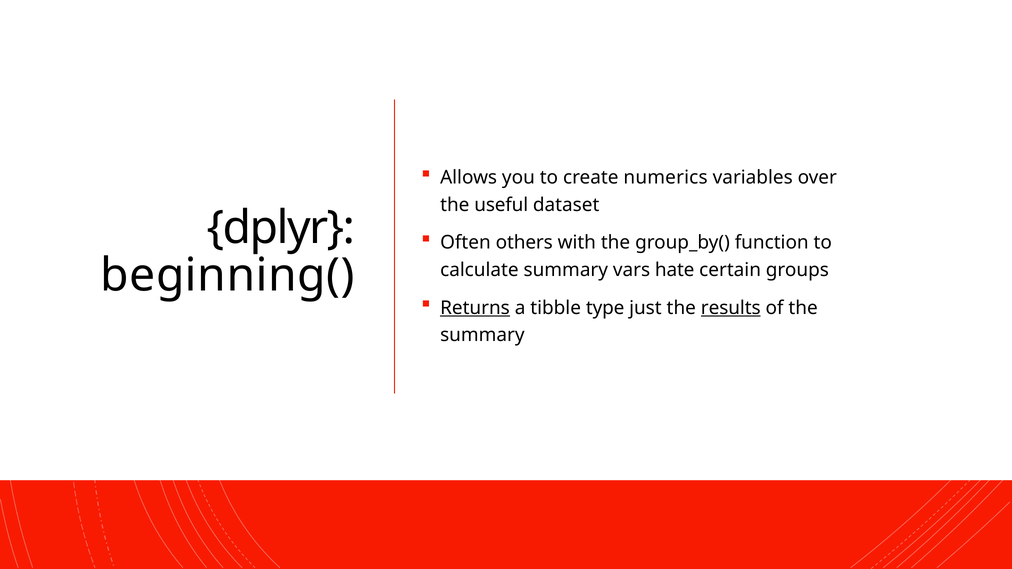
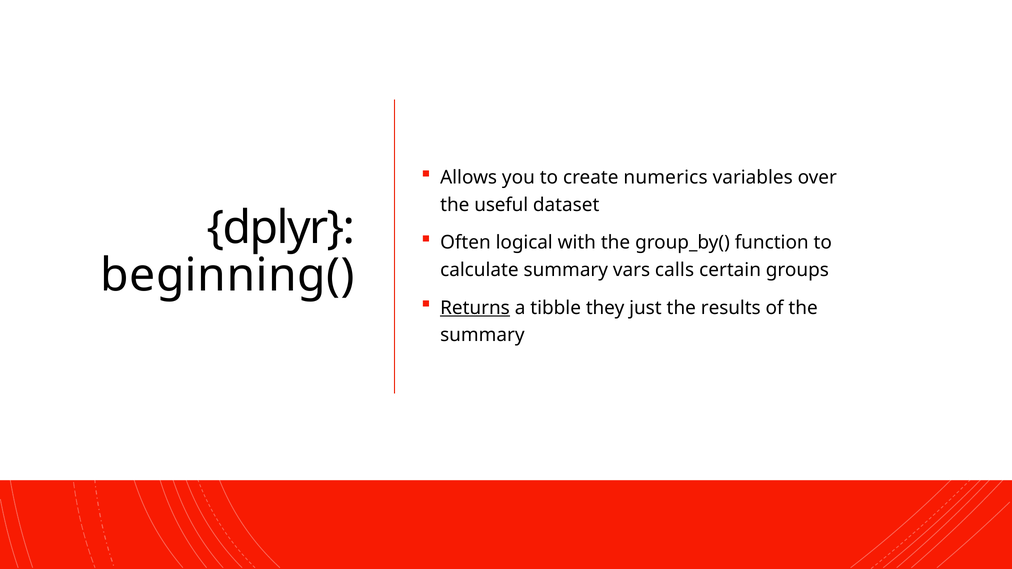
others: others -> logical
hate: hate -> calls
type: type -> they
results underline: present -> none
